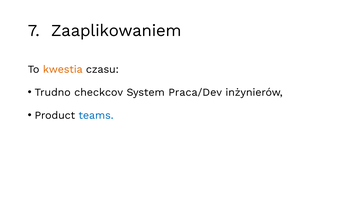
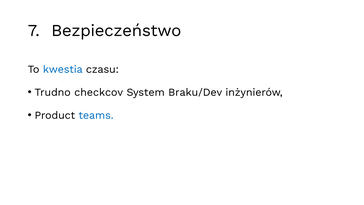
Zaaplikowaniem: Zaaplikowaniem -> Bezpieczeństwo
kwestia colour: orange -> blue
Praca/Dev: Praca/Dev -> Braku/Dev
